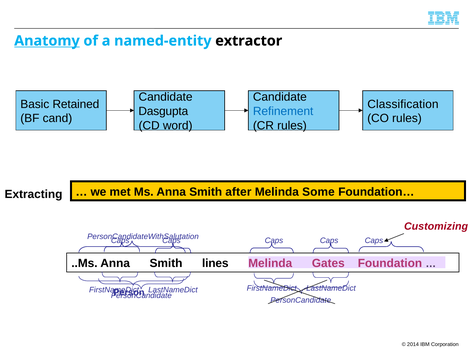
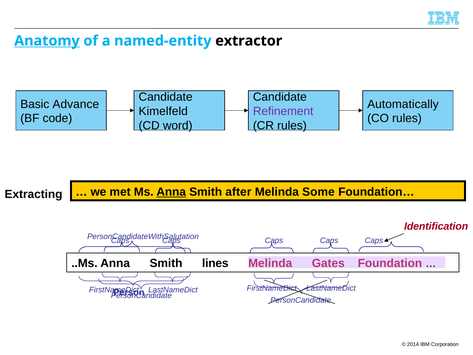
Retained: Retained -> Advance
Classification: Classification -> Automatically
Dasgupta: Dasgupta -> Kimelfeld
Refinement colour: blue -> purple
cand: cand -> code
Anna at (171, 192) underline: none -> present
Customizing: Customizing -> Identification
